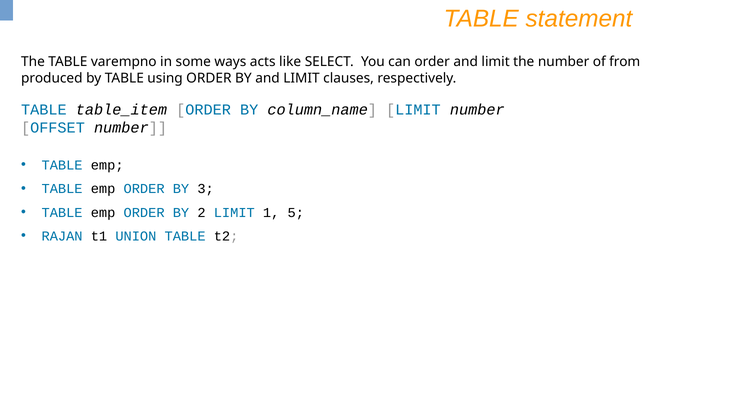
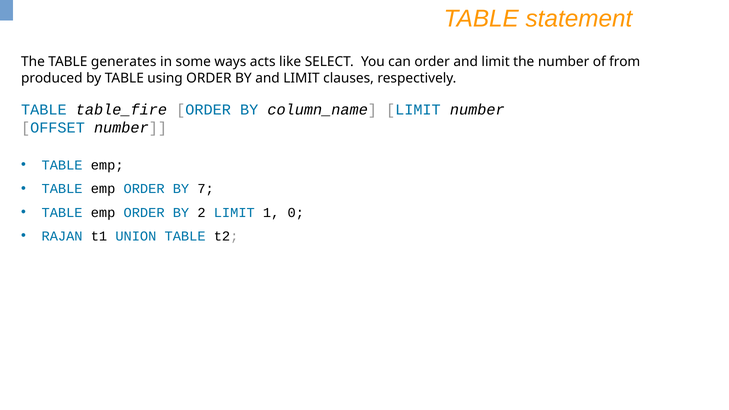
varempno: varempno -> generates
table_item: table_item -> table_fire
3: 3 -> 7
5: 5 -> 0
